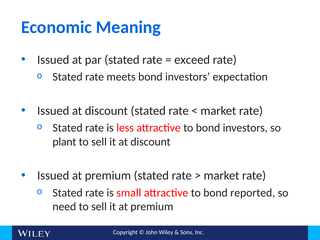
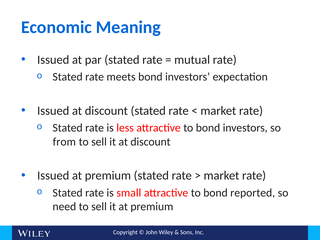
exceed: exceed -> mutual
plant: plant -> from
